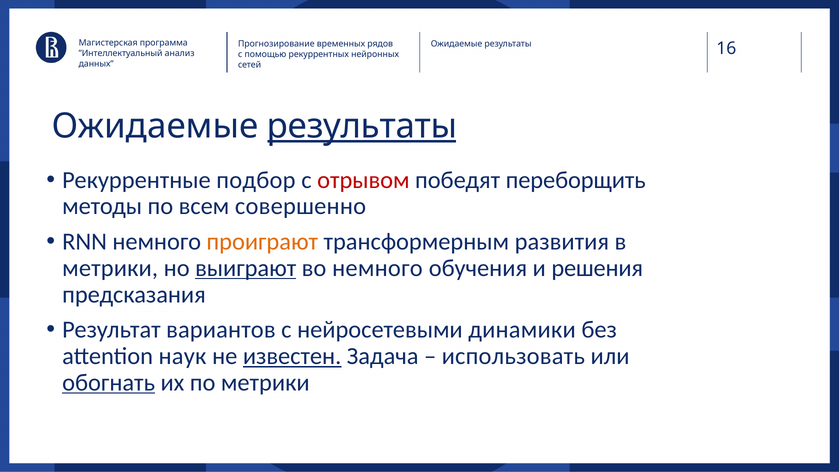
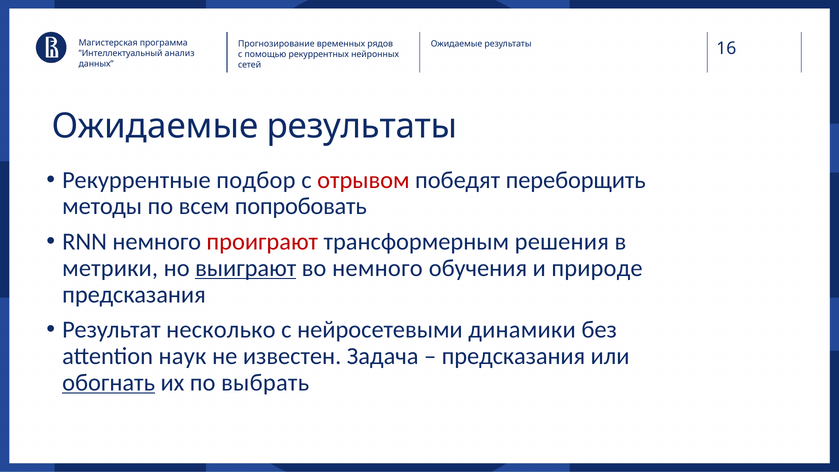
результаты at (362, 126) underline: present -> none
совершенно: совершенно -> попробовать
проиграют colour: orange -> red
развития: развития -> решения
решения: решения -> природе
вариантов: вариантов -> несколько
известен underline: present -> none
использовать at (513, 356): использовать -> предсказания
по метрики: метрики -> выбрать
